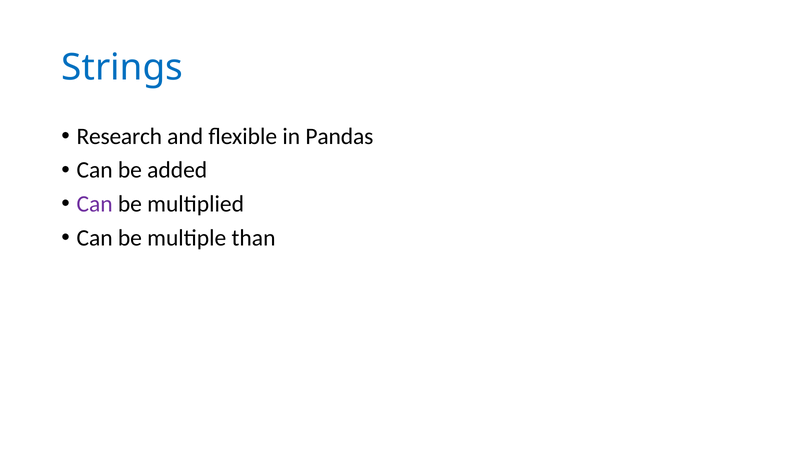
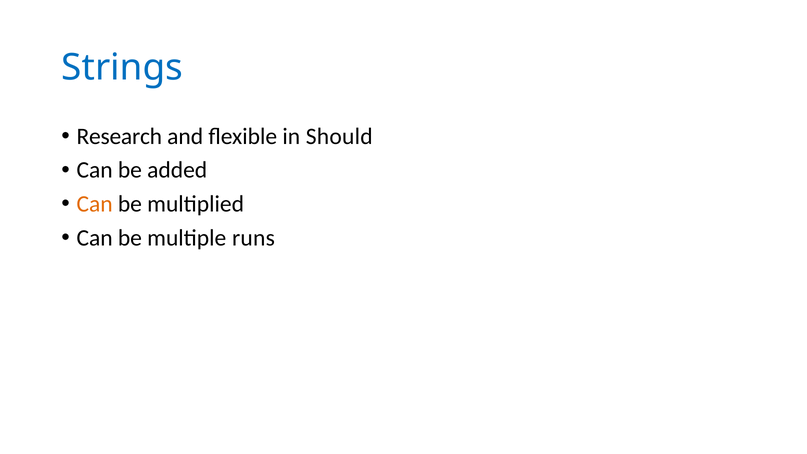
Pandas: Pandas -> Should
Can at (95, 204) colour: purple -> orange
than: than -> runs
